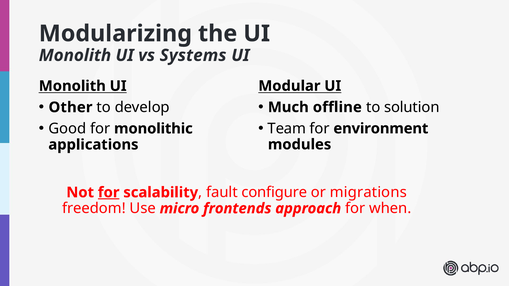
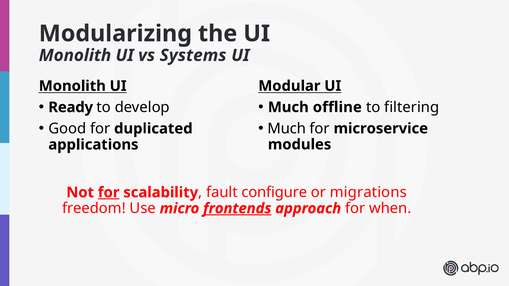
solution: solution -> filtering
Other: Other -> Ready
Team at (287, 129): Team -> Much
environment: environment -> microservice
monolithic: monolithic -> duplicated
frontends underline: none -> present
